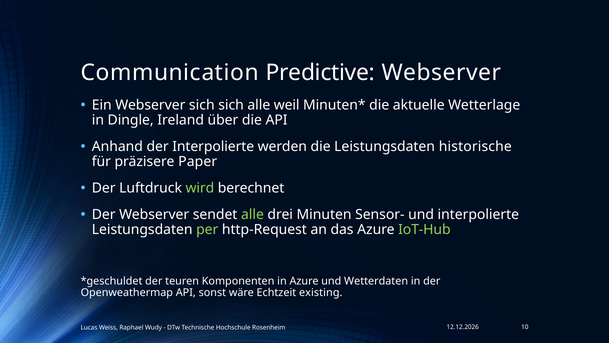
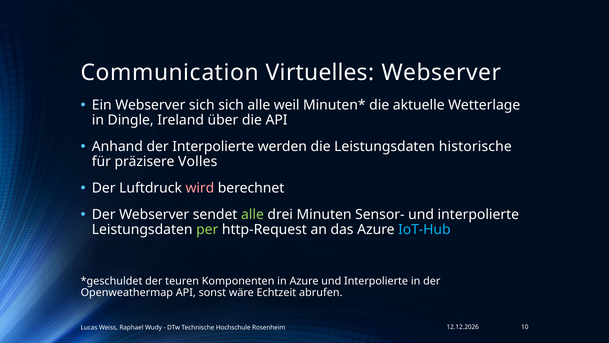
Predictive: Predictive -> Virtuelles
Paper: Paper -> Volles
wird colour: light green -> pink
IoT-Hub colour: light green -> light blue
Azure und Wetterdaten: Wetterdaten -> Interpolierte
existing: existing -> abrufen
